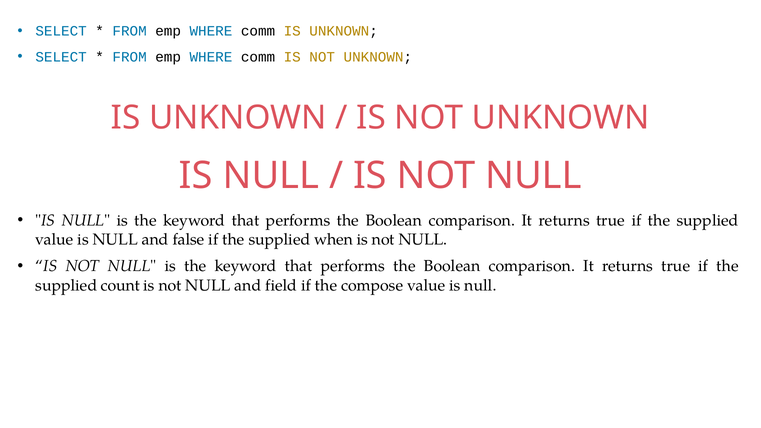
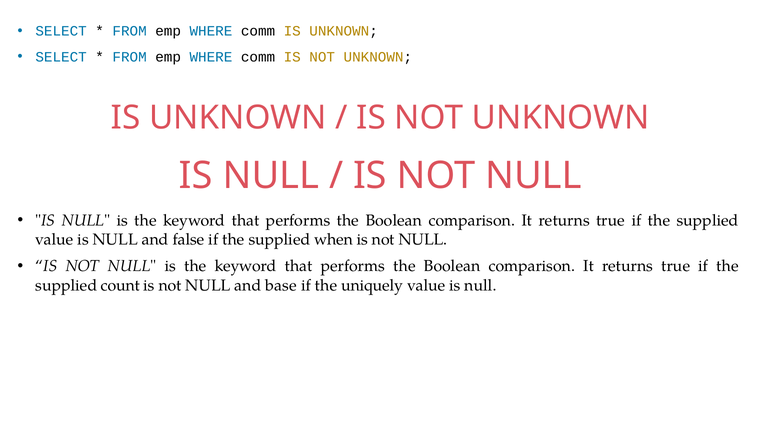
field: field -> base
compose: compose -> uniquely
